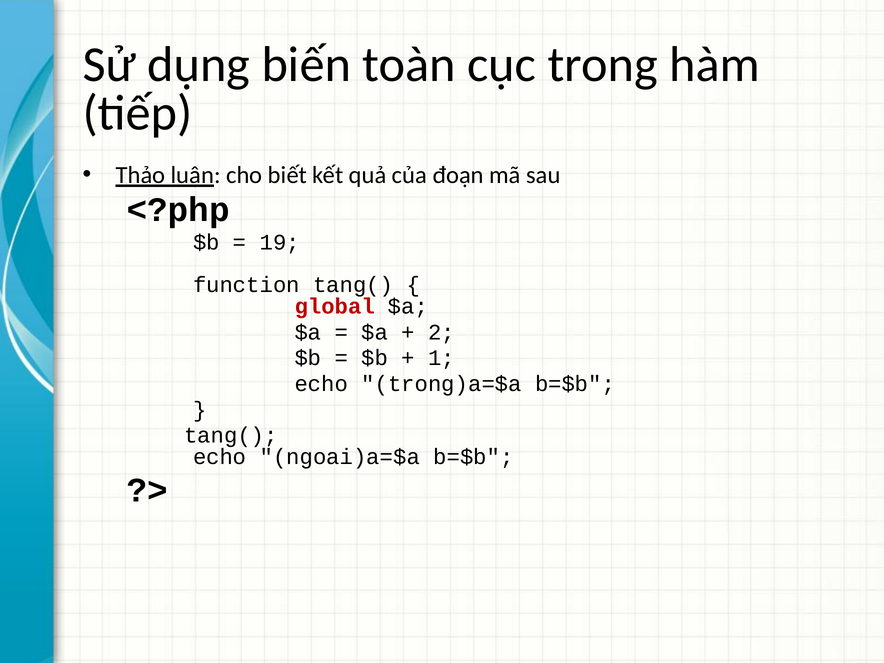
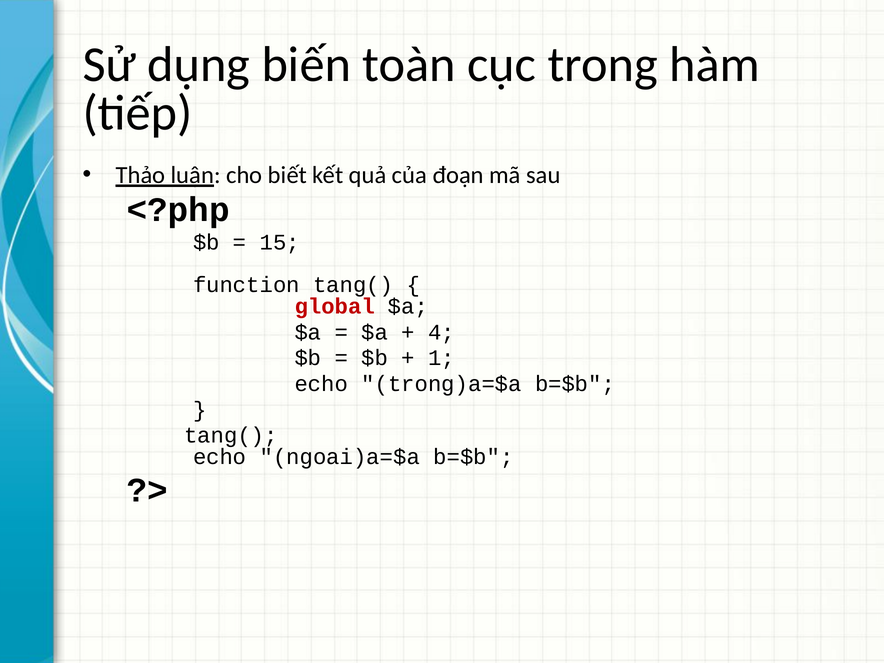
19: 19 -> 15
2: 2 -> 4
